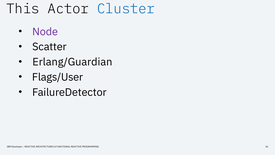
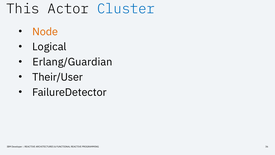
Node colour: purple -> orange
Scatter: Scatter -> Logical
Flags/User: Flags/User -> Their/User
